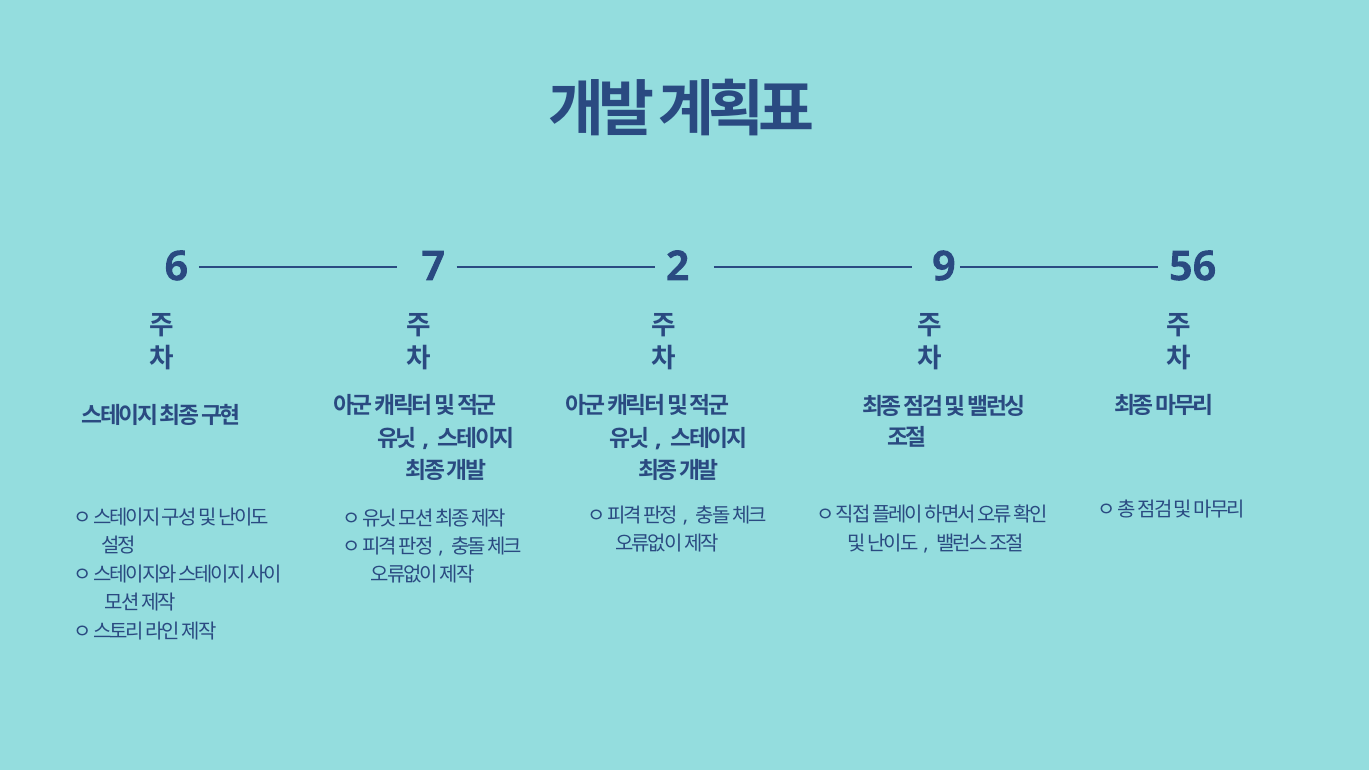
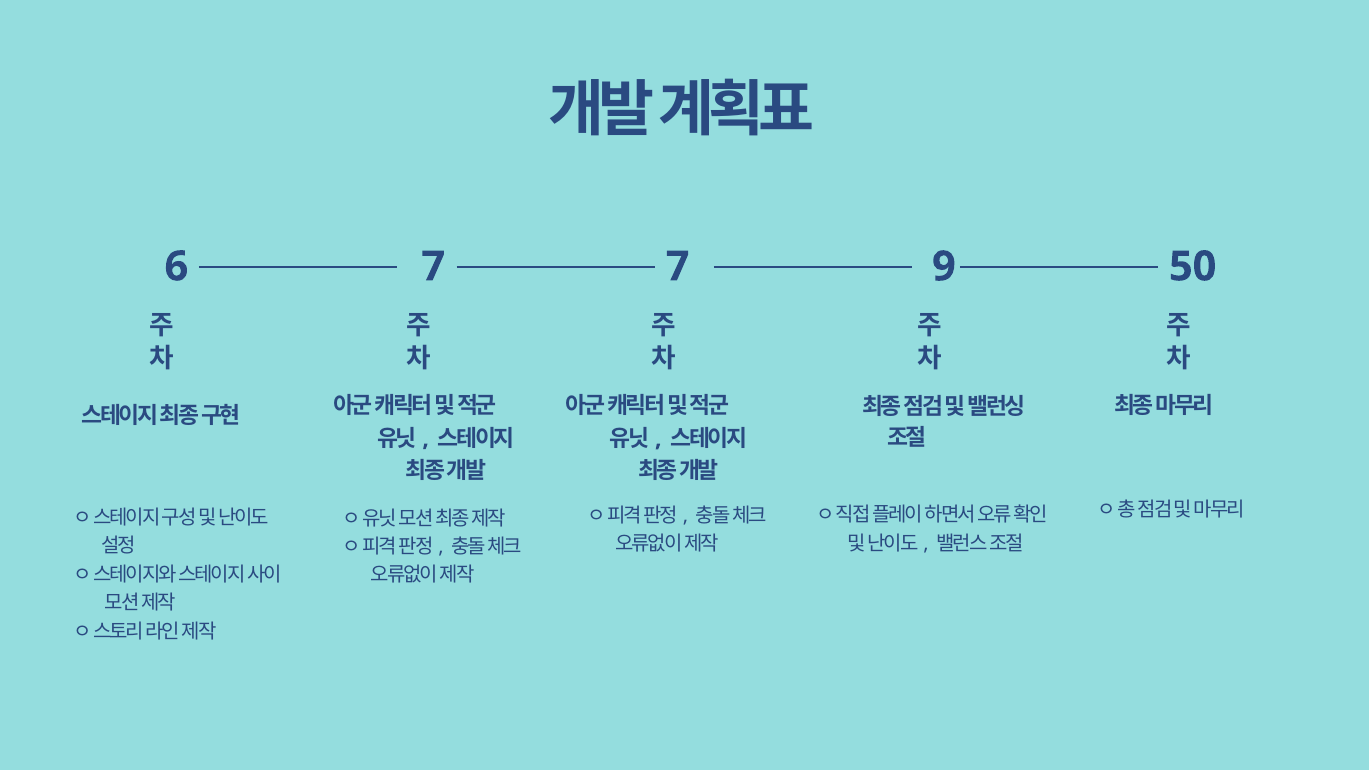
7 2: 2 -> 7
56: 56 -> 50
